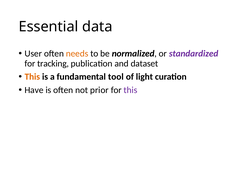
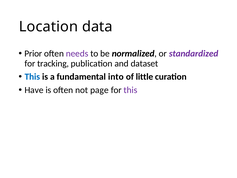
Essential: Essential -> Location
User: User -> Prior
needs colour: orange -> purple
This at (32, 77) colour: orange -> blue
tool: tool -> into
light: light -> little
prior: prior -> page
